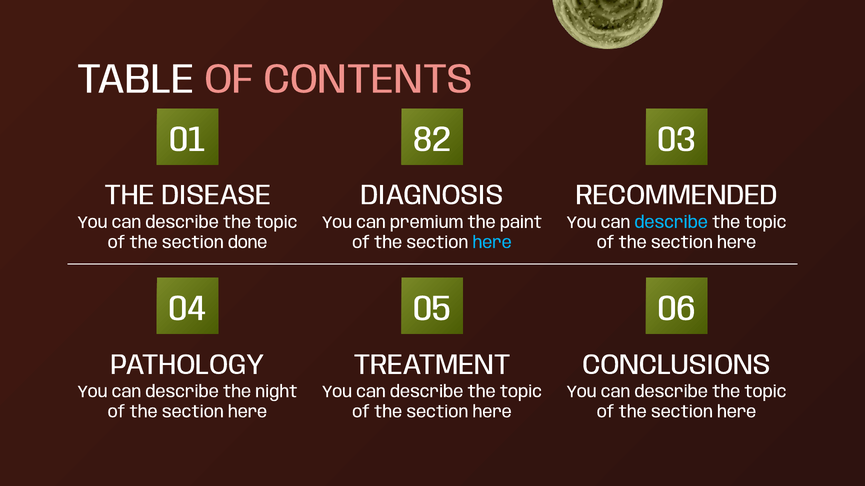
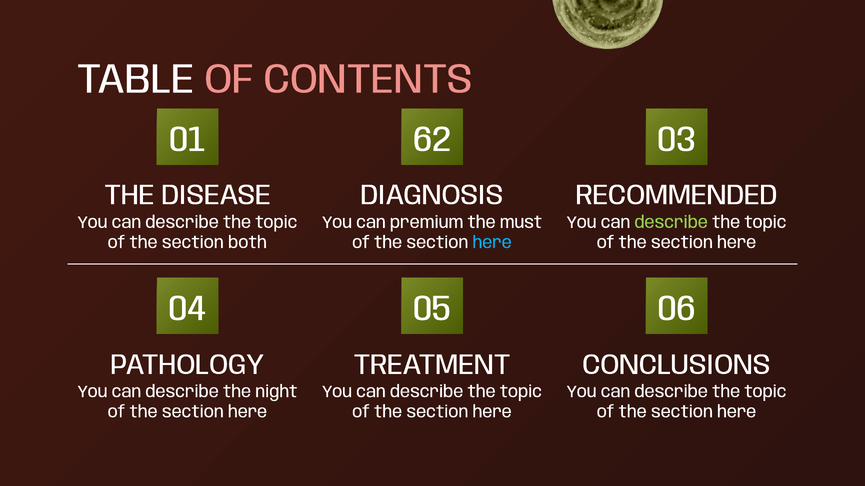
82: 82 -> 62
paint: paint -> must
describe at (671, 223) colour: light blue -> light green
done: done -> both
